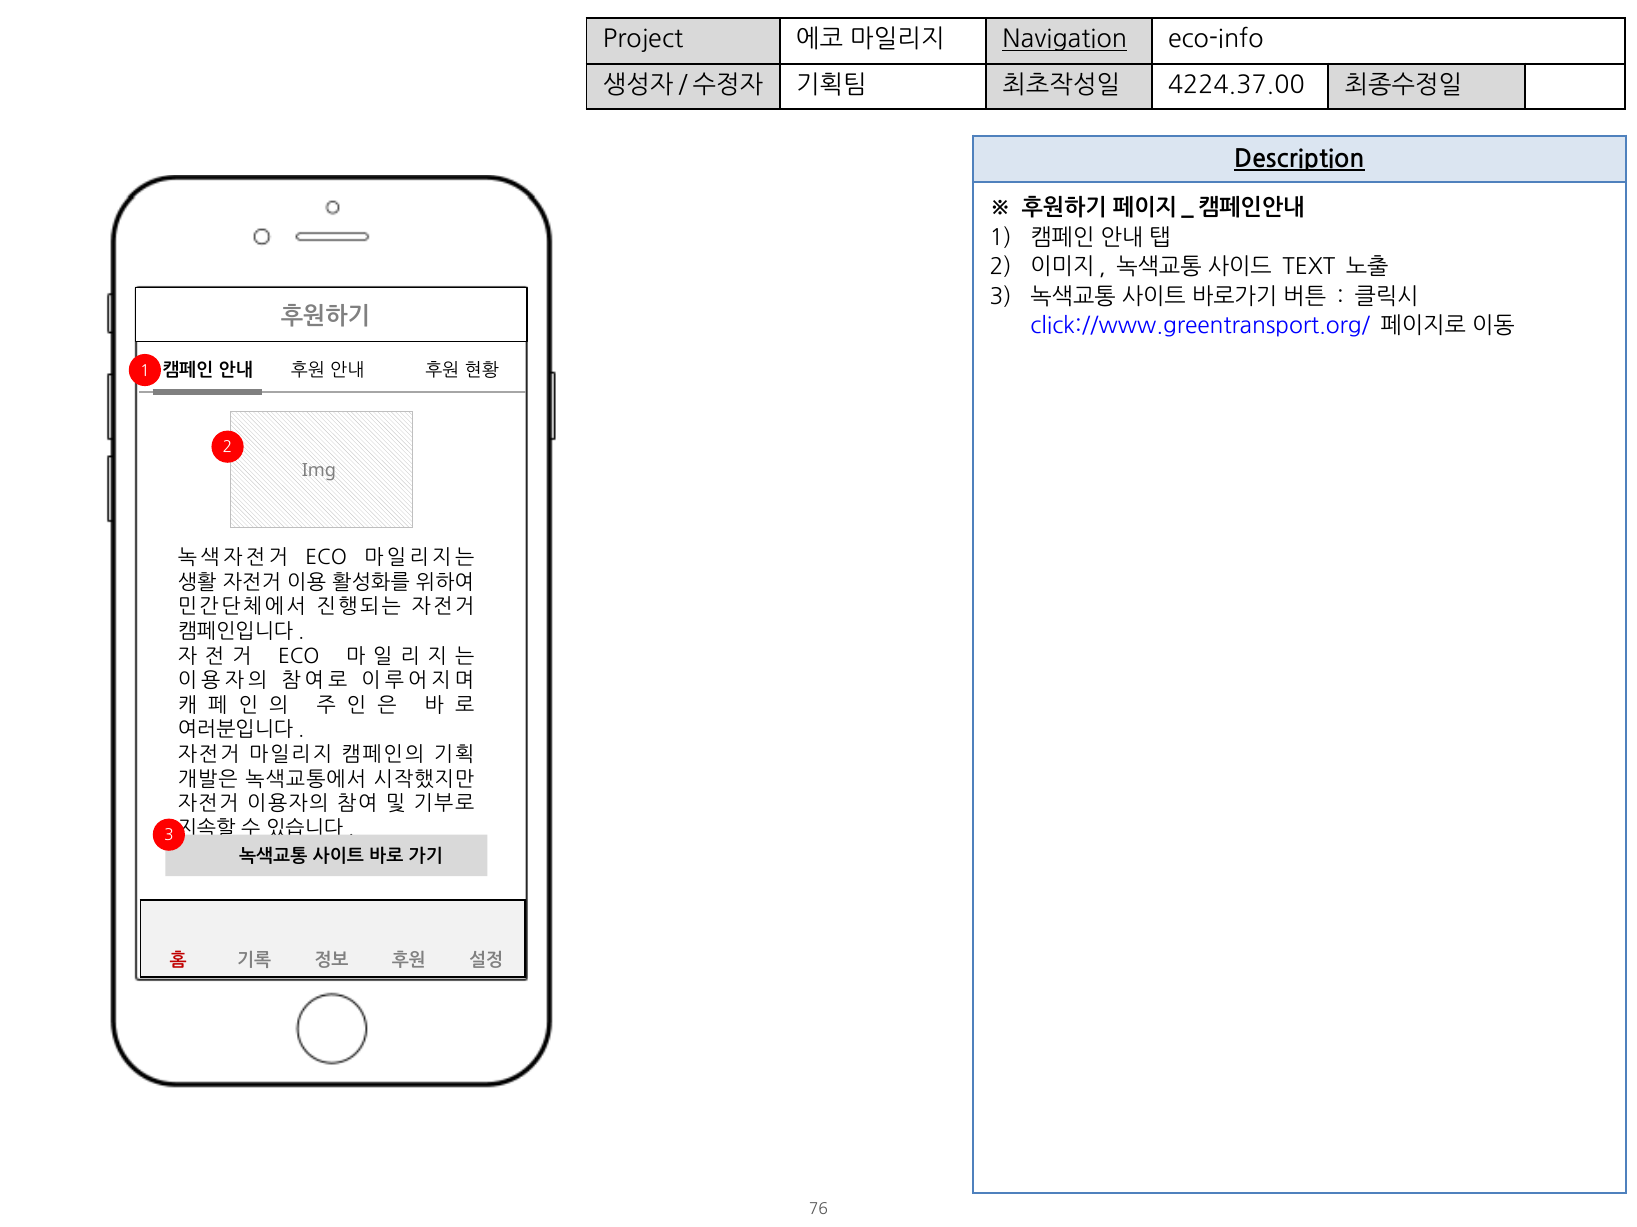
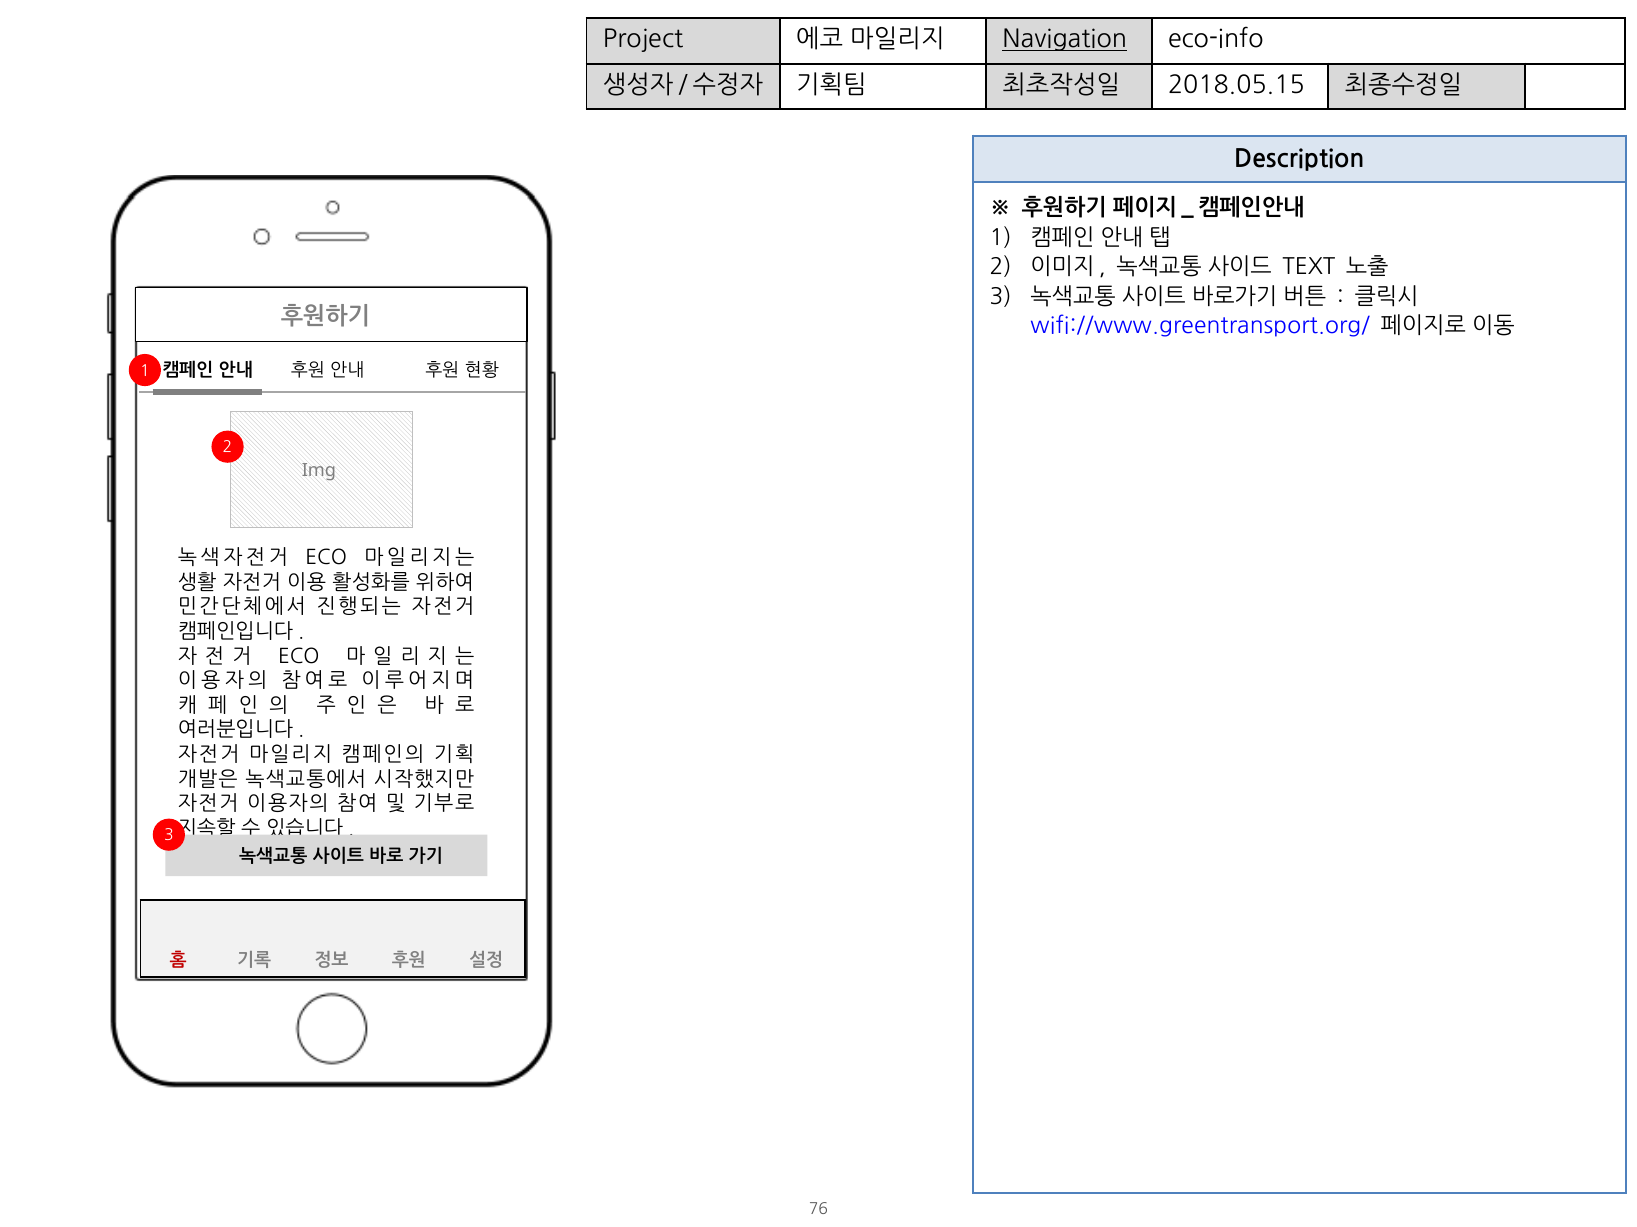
4224.37.00: 4224.37.00 -> 2018.05.15
Description underline: present -> none
click://www.greentransport.org/: click://www.greentransport.org/ -> wifi://www.greentransport.org/
